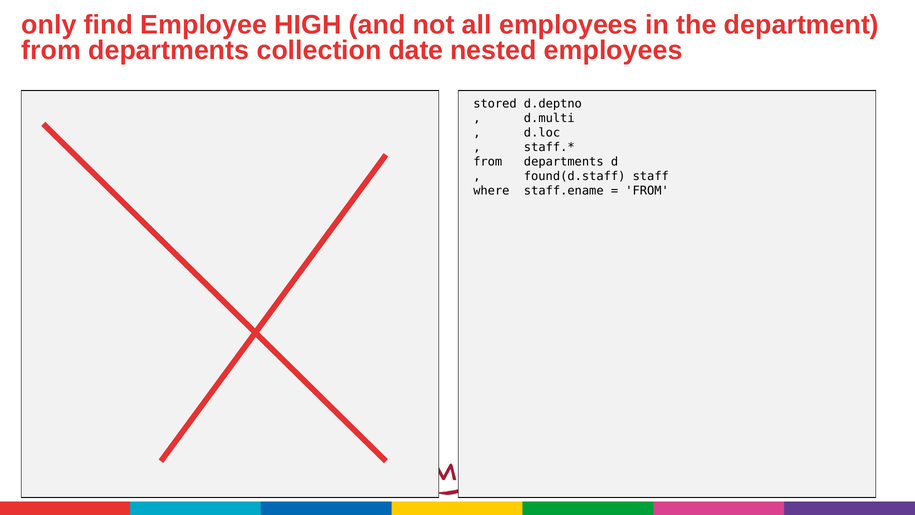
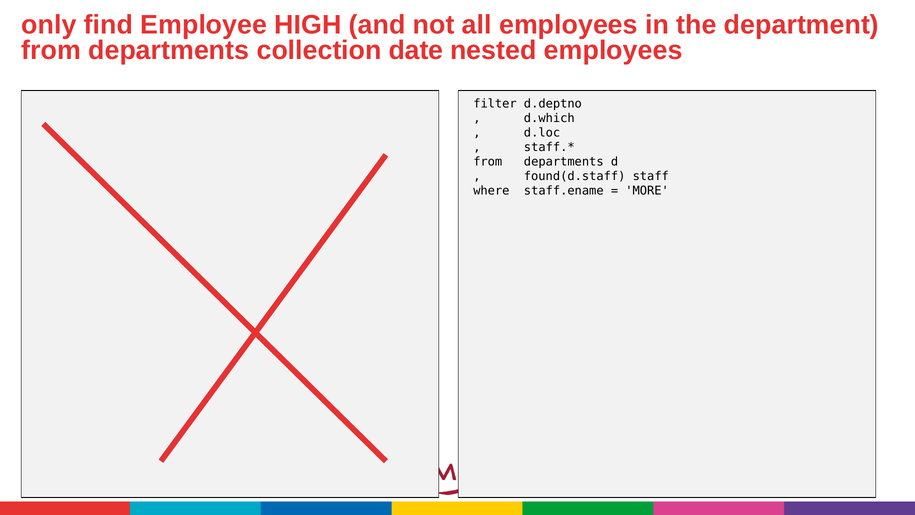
stored: stored -> filter
d.multi: d.multi -> d.which
FROM at (647, 191): FROM -> MORE
